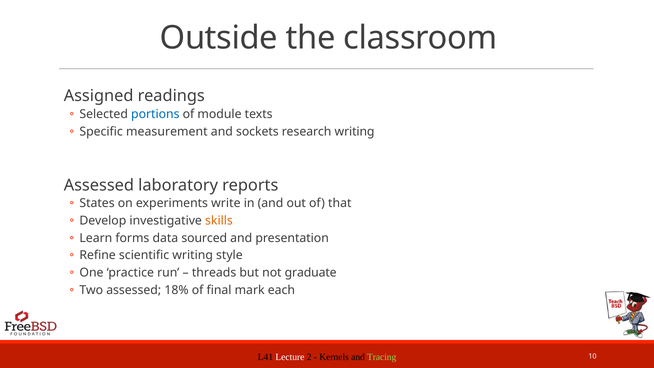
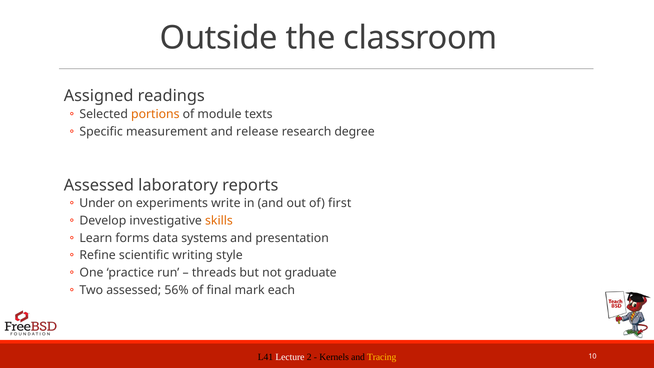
portions colour: blue -> orange
sockets: sockets -> release
research writing: writing -> degree
States: States -> Under
that: that -> first
sourced: sourced -> systems
18%: 18% -> 56%
Tracing colour: light green -> yellow
